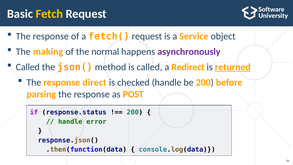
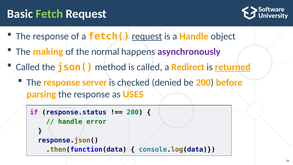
Fetch colour: yellow -> light green
request at (147, 36) underline: none -> present
a Service: Service -> Handle
direct: direct -> server
checked handle: handle -> denied
POST: POST -> USES
